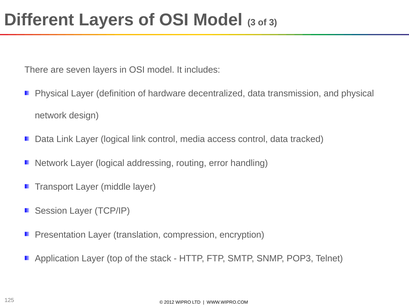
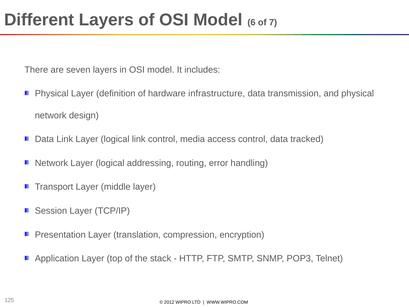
Model 3: 3 -> 6
of 3: 3 -> 7
decentralized: decentralized -> infrastructure
